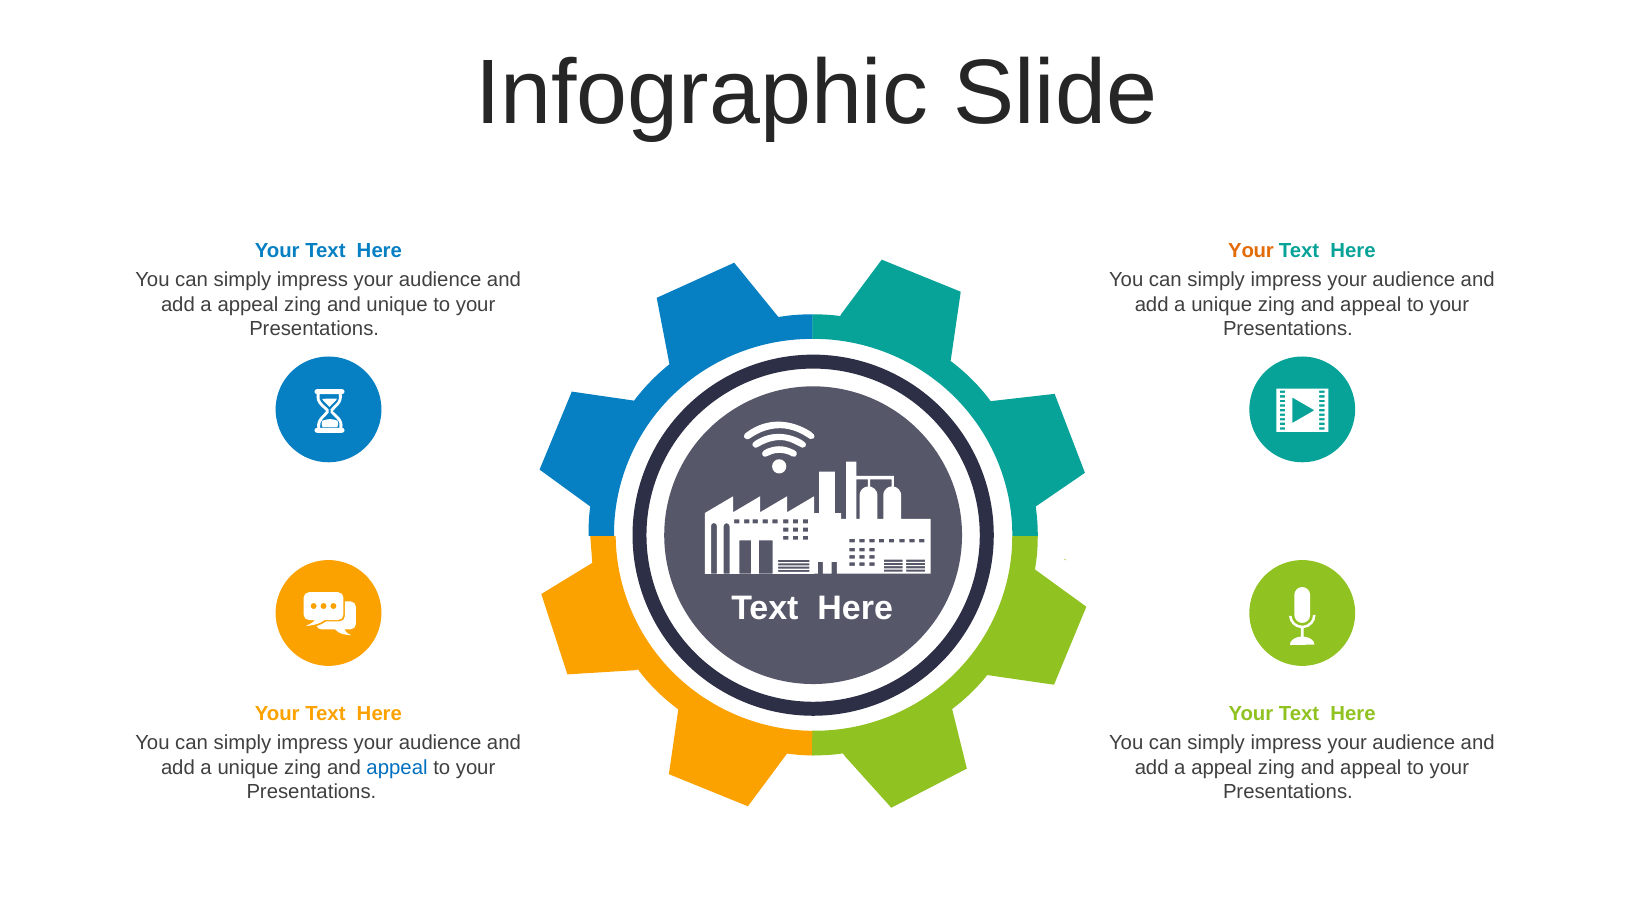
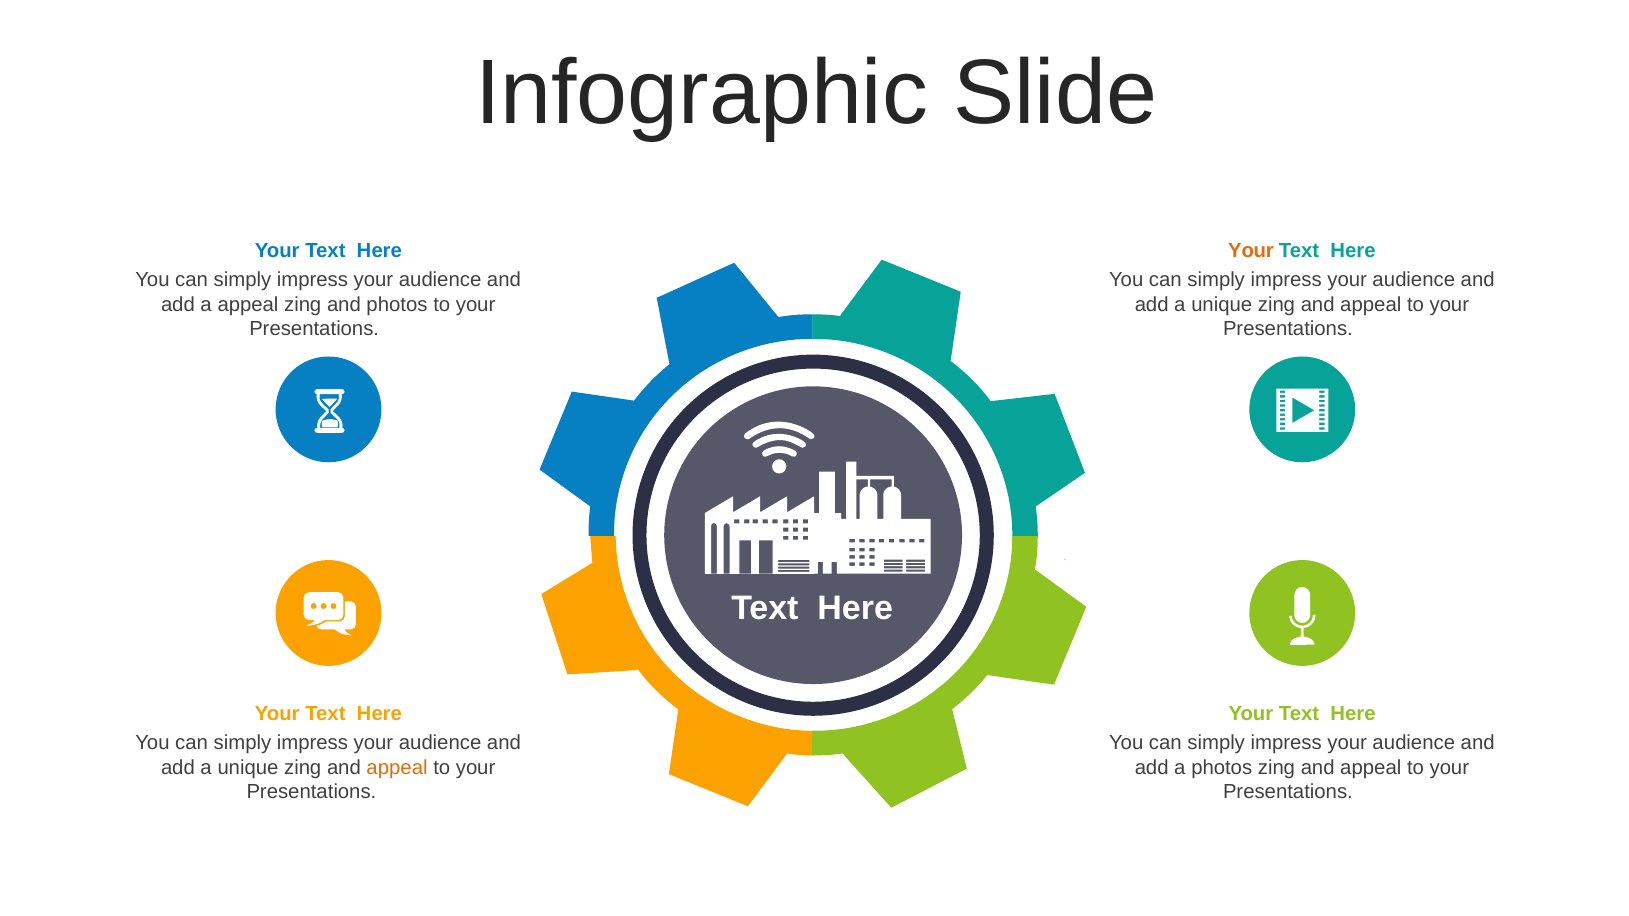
and unique: unique -> photos
appeal at (397, 768) colour: blue -> orange
appeal at (1222, 768): appeal -> photos
